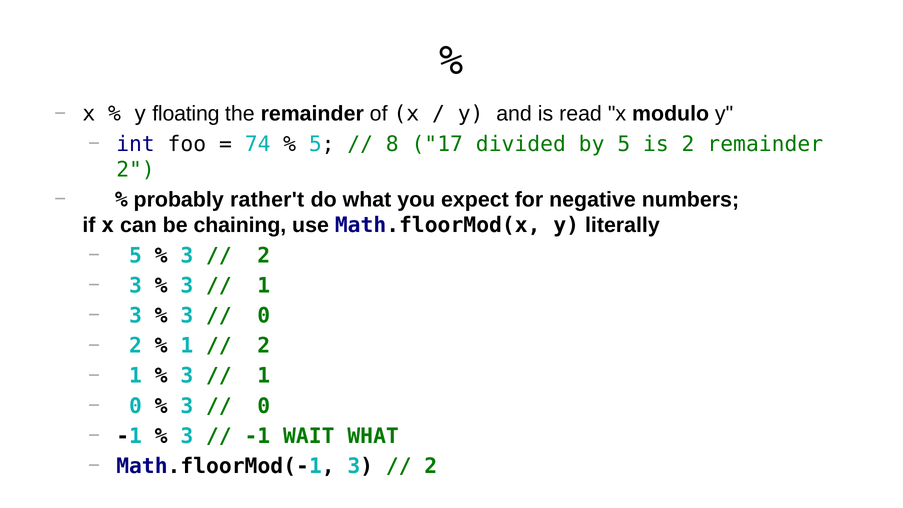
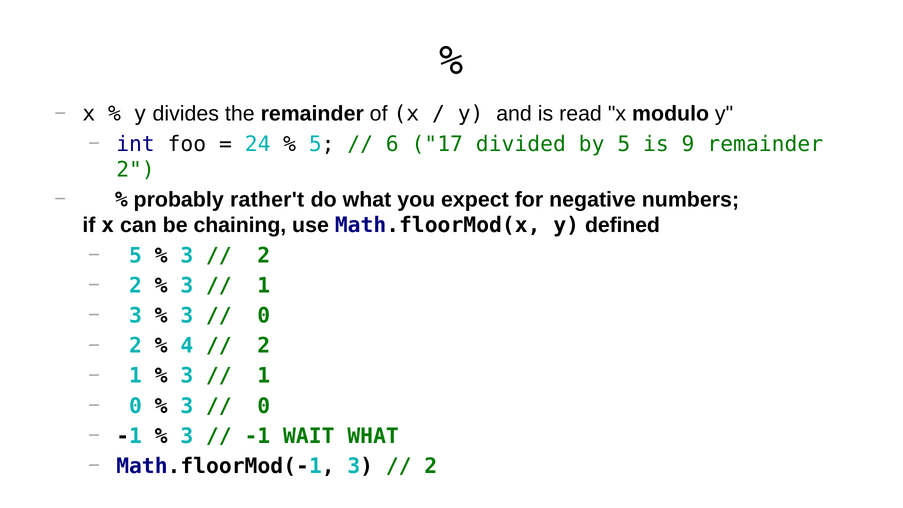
floating: floating -> divides
74: 74 -> 24
8: 8 -> 6
is 2: 2 -> 9
literally: literally -> defined
3 at (135, 286): 3 -> 2
1 at (187, 346): 1 -> 4
